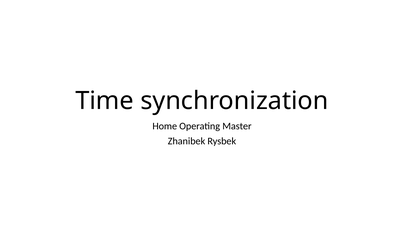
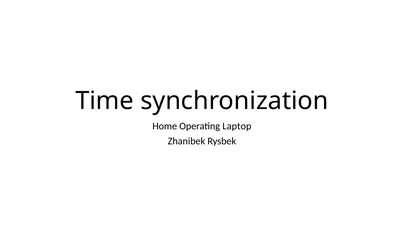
Master: Master -> Laptop
